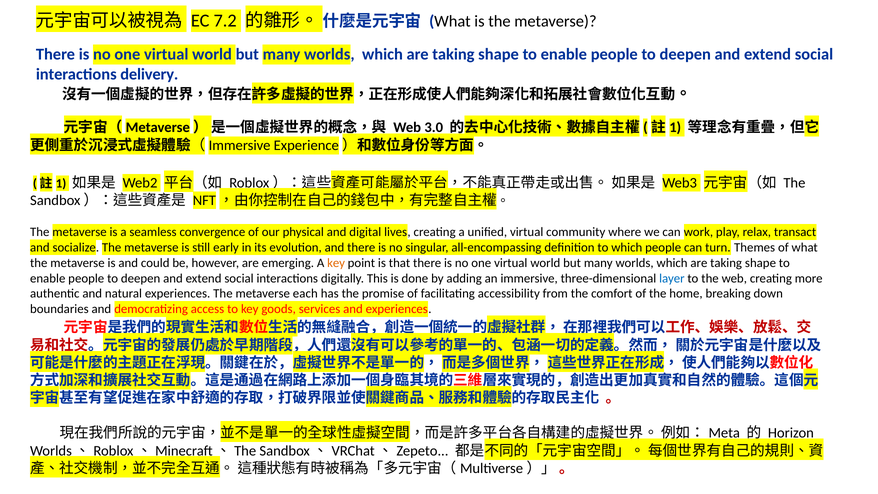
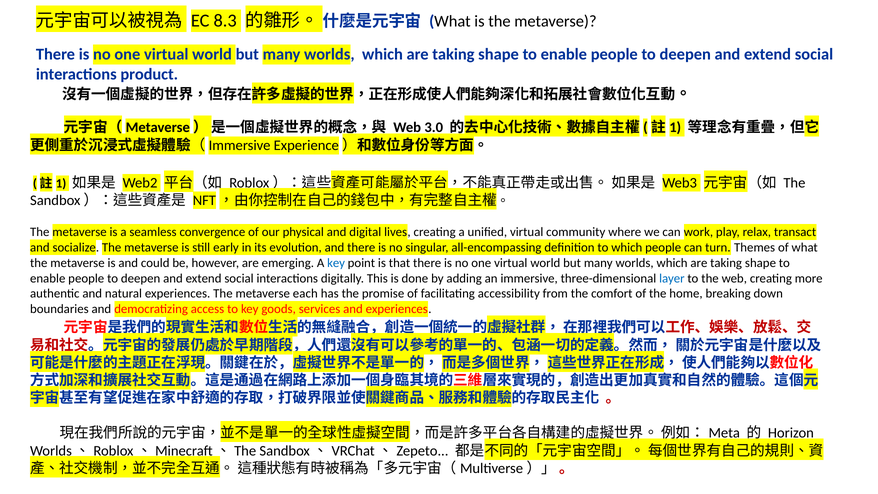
7.2: 7.2 -> 8.3
delivery: delivery -> product
key at (336, 263) colour: orange -> blue
